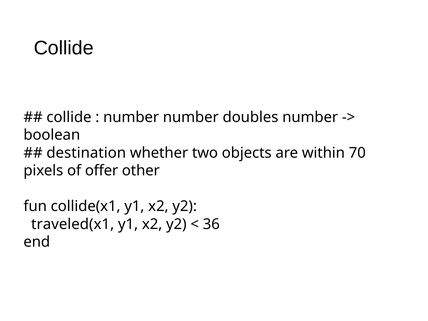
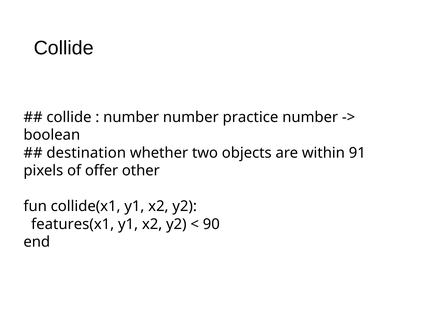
doubles: doubles -> practice
70: 70 -> 91
traveled(x1: traveled(x1 -> features(x1
36: 36 -> 90
